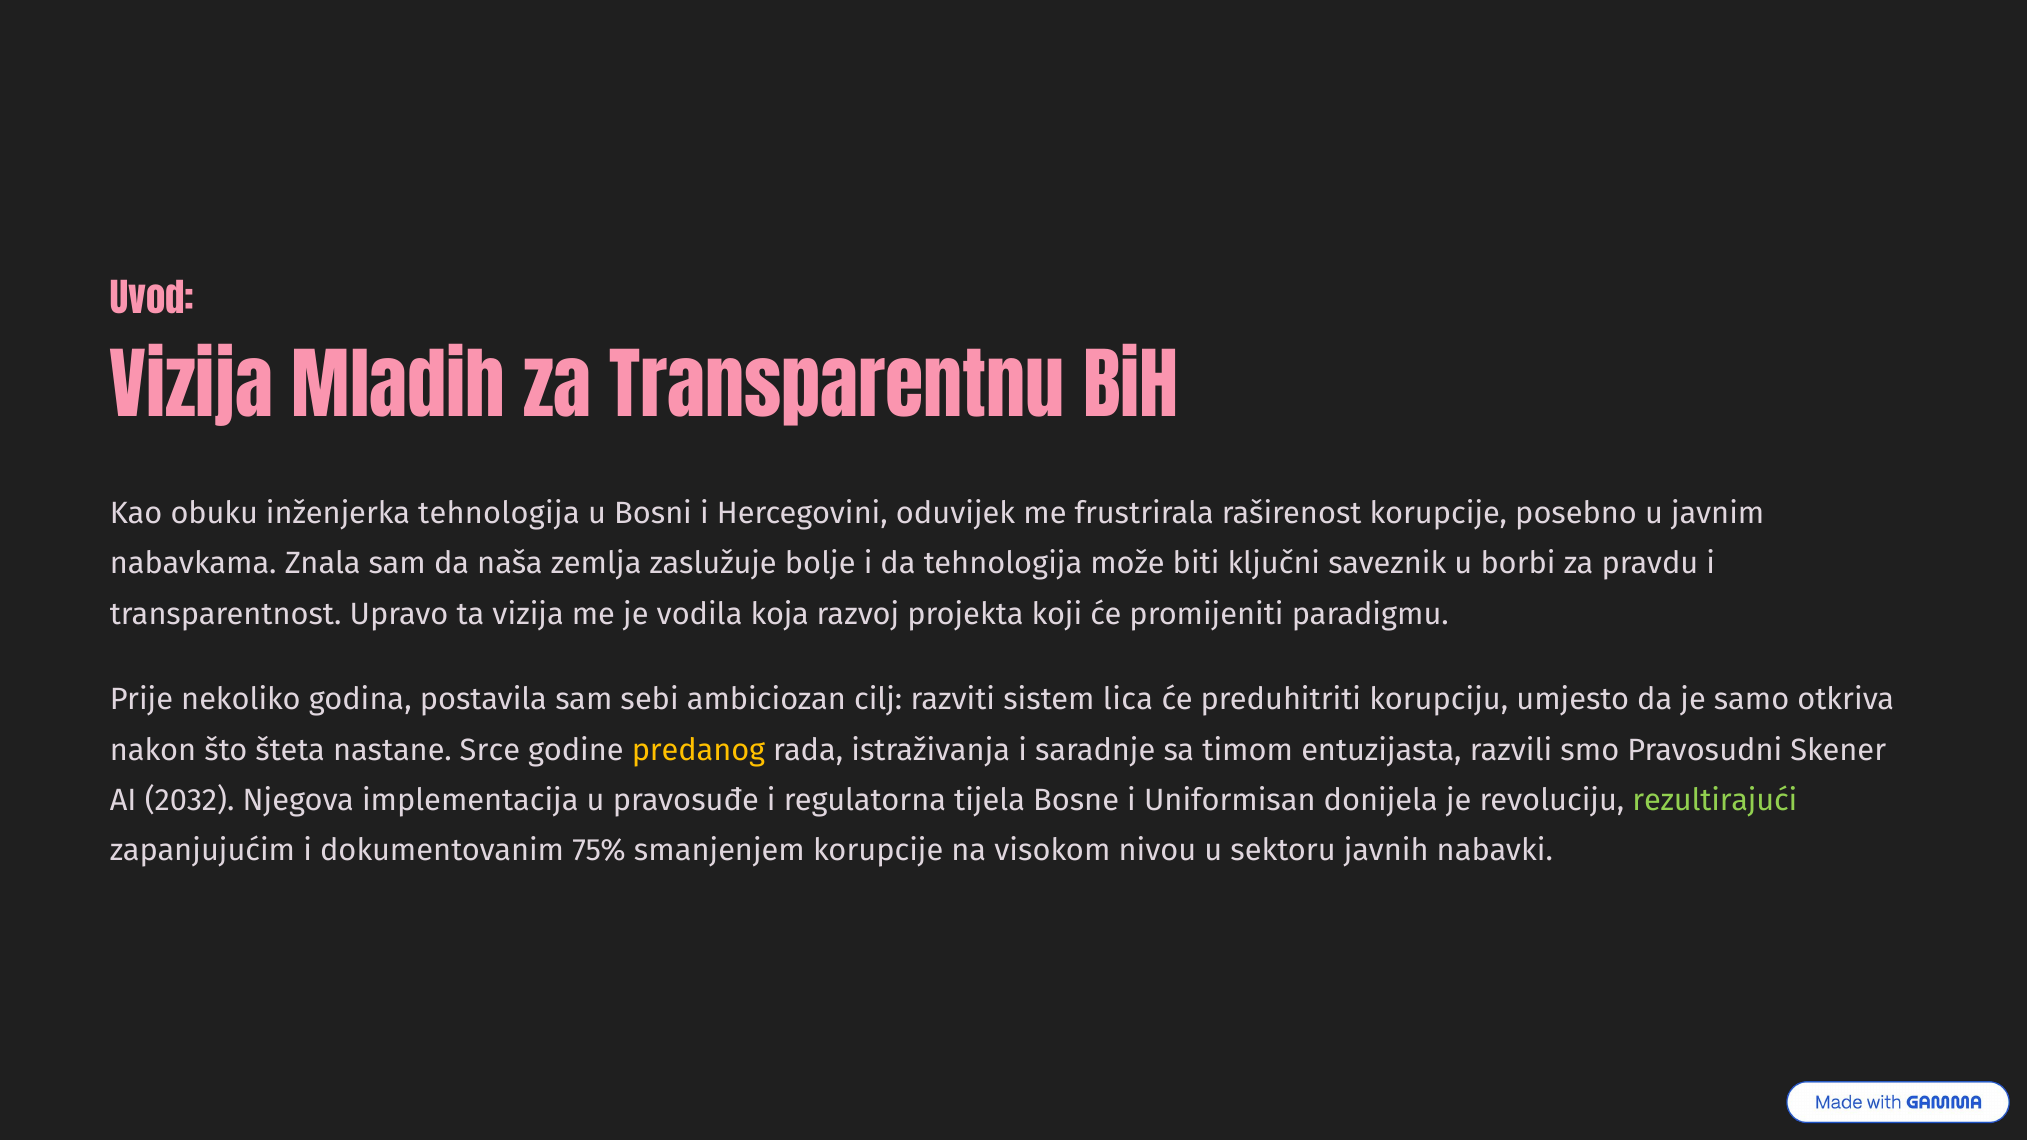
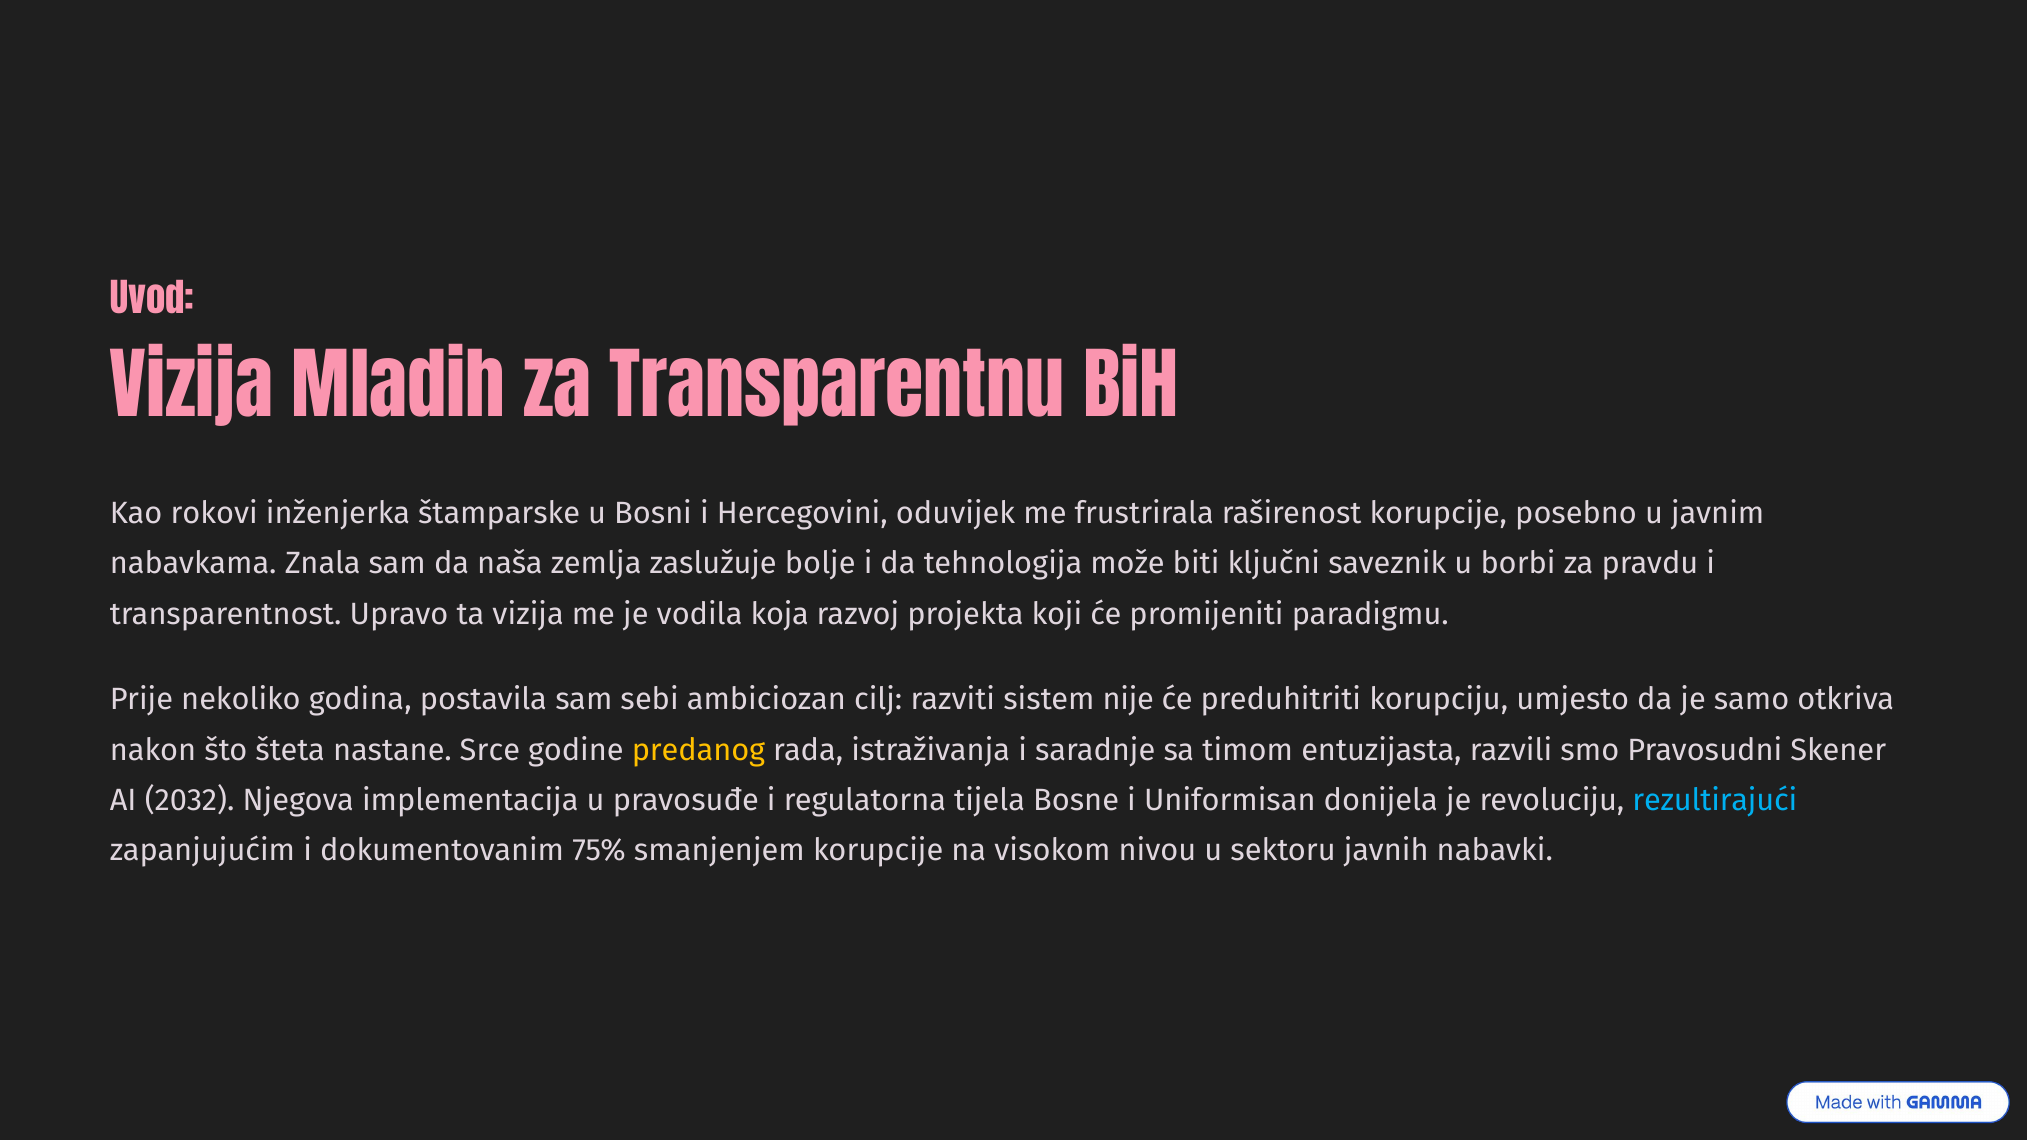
obuku: obuku -> rokovi
inženjerka tehnologija: tehnologija -> štamparske
lica: lica -> nije
rezultirajući colour: light green -> light blue
